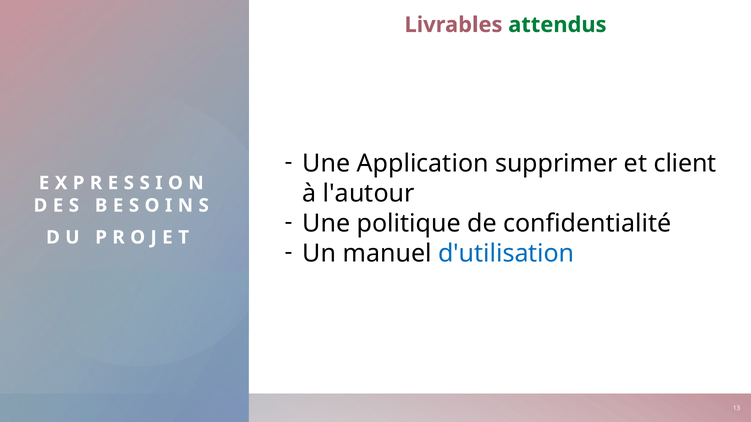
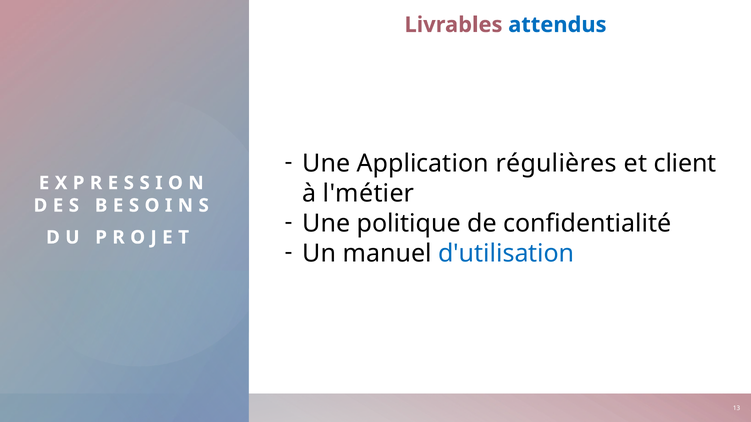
attendus colour: green -> blue
supprimer: supprimer -> régulières
l'autour: l'autour -> l'métier
